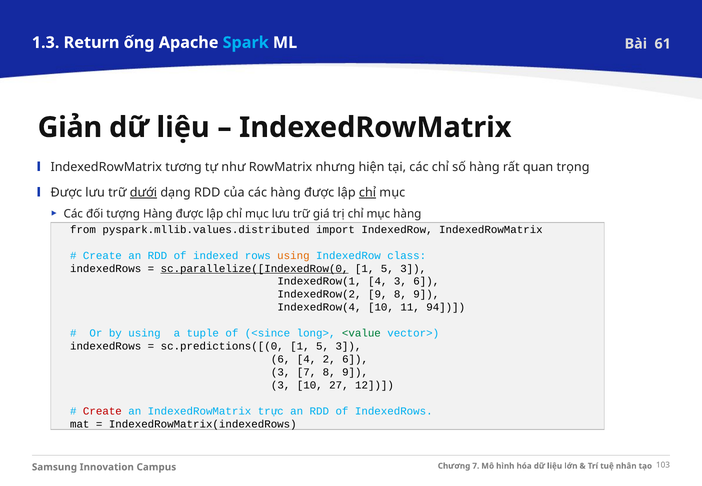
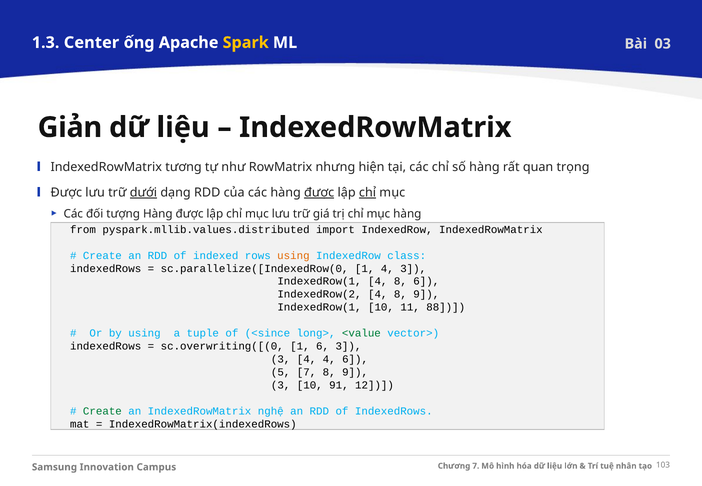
Return: Return -> Center
Spark colour: light blue -> yellow
61: 61 -> 03
được at (319, 193) underline: none -> present
sc.parallelize([IndexedRow(0 underline: present -> none
5 at (387, 268): 5 -> 4
IndexedRow(1 4 3: 3 -> 8
IndexedRow(2 9: 9 -> 4
IndexedRow(4 at (319, 307): IndexedRow(4 -> IndexedRow(1
94: 94 -> 88
sc.predictions([(0: sc.predictions([(0 -> sc.overwriting([(0
5 at (323, 346): 5 -> 6
6 at (281, 359): 6 -> 3
4 2: 2 -> 4
3 at (281, 372): 3 -> 5
27: 27 -> 91
Create at (102, 411) colour: red -> green
trực: trực -> nghệ
